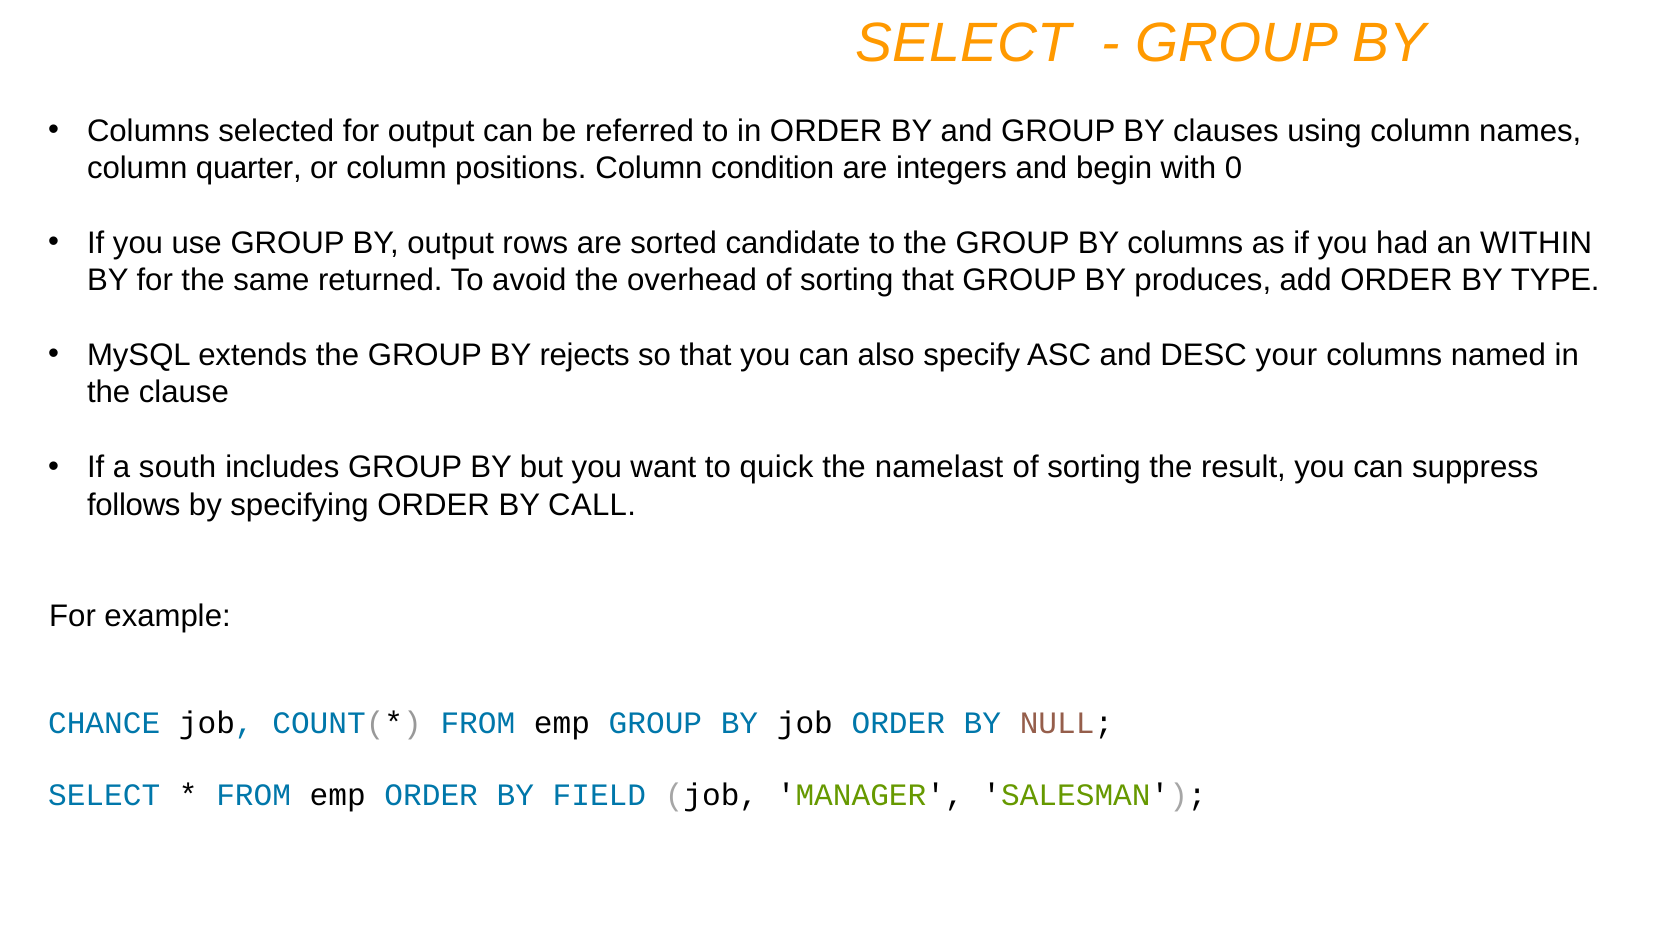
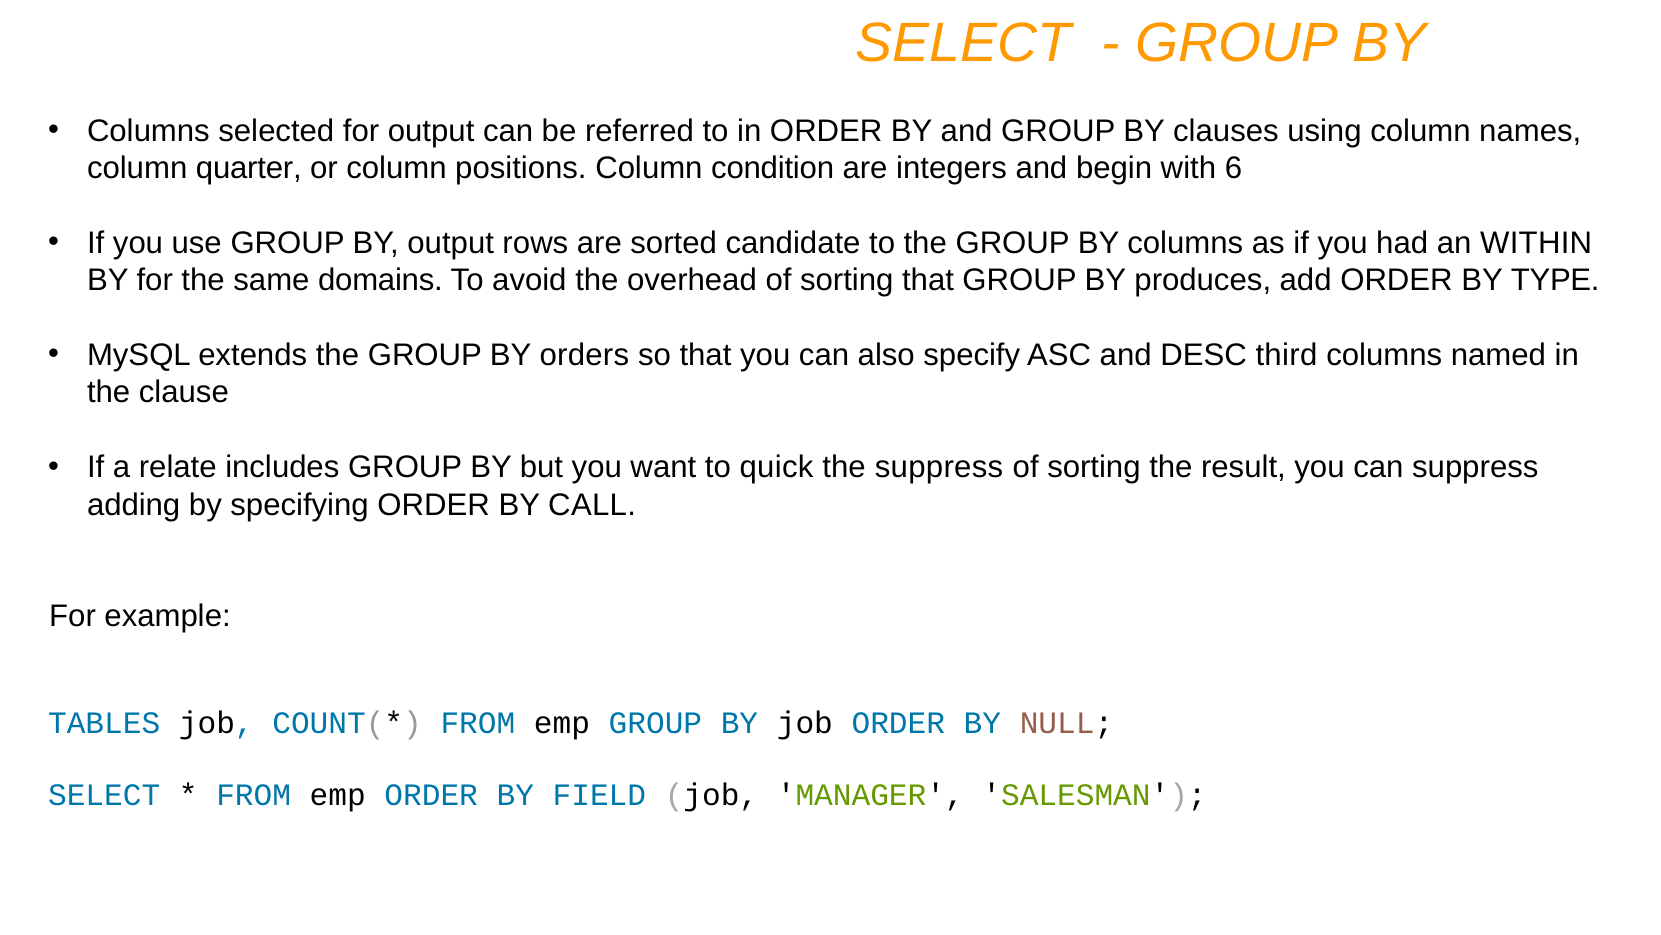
0: 0 -> 6
returned: returned -> domains
rejects: rejects -> orders
your: your -> third
south: south -> relate
the namelast: namelast -> suppress
follows: follows -> adding
CHANCE: CHANCE -> TABLES
